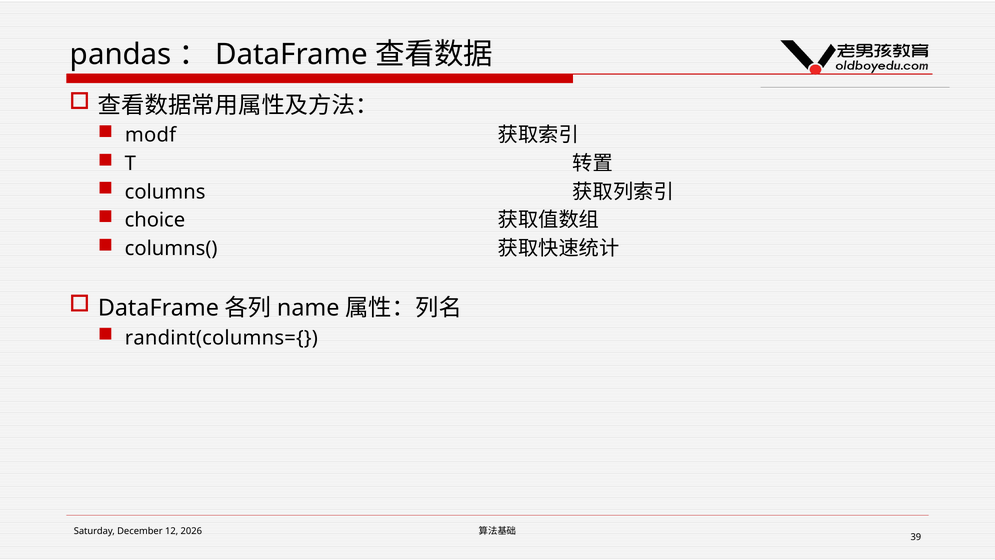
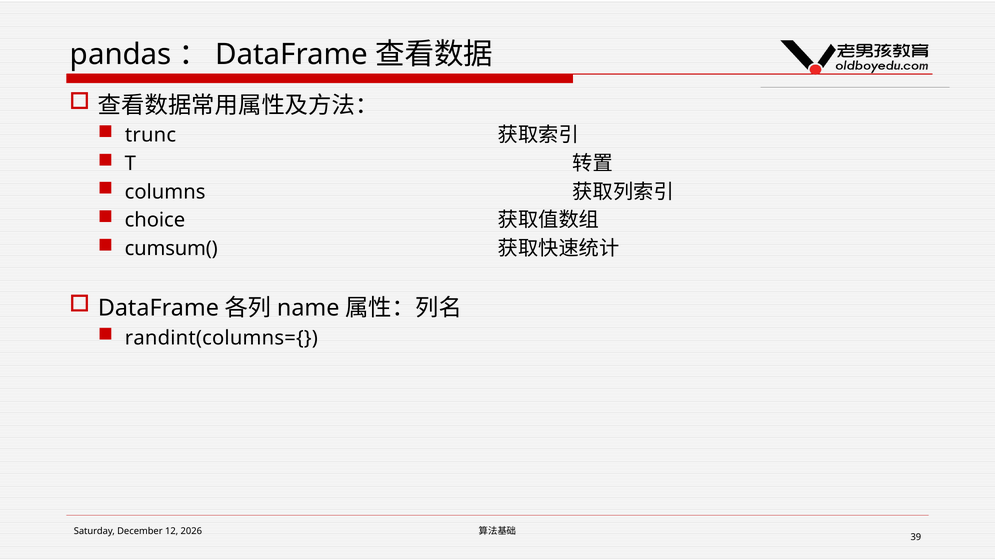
modf: modf -> trunc
columns(: columns( -> cumsum(
